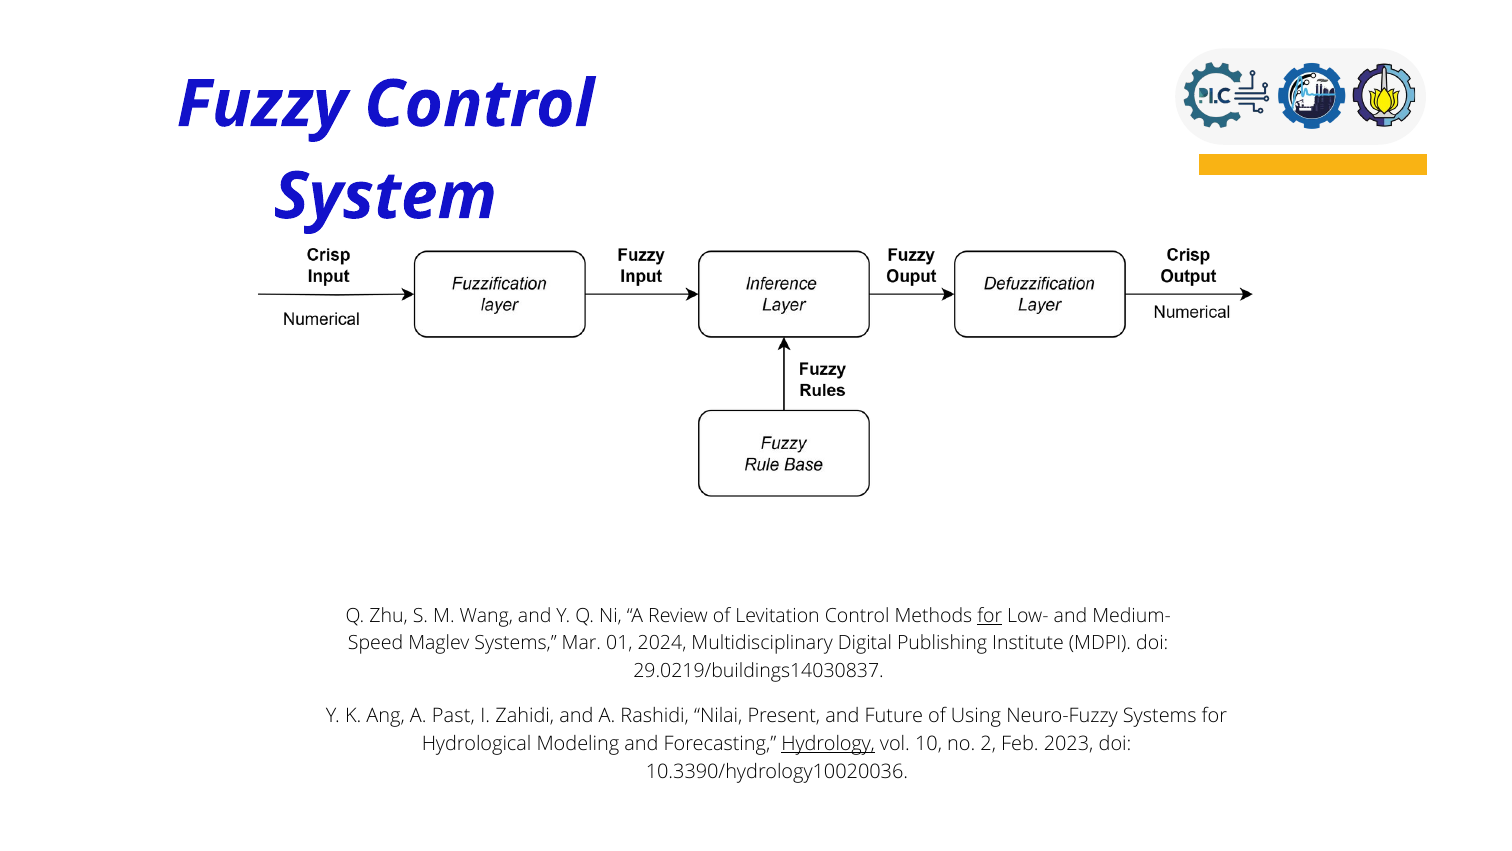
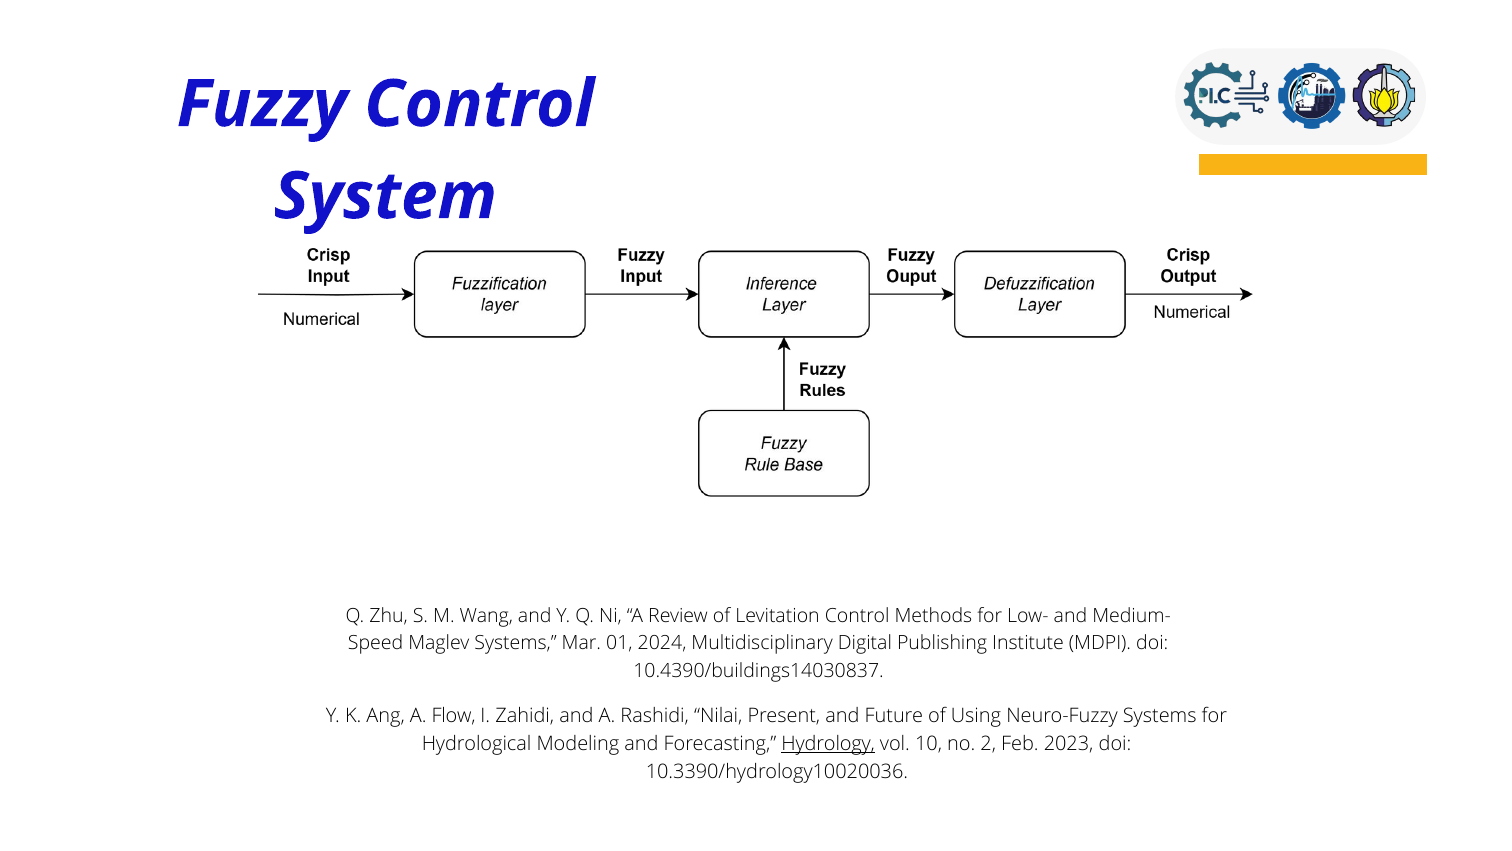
for at (990, 616) underline: present -> none
29.0219/buildings14030837: 29.0219/buildings14030837 -> 10.4390/buildings14030837
Past: Past -> Flow
